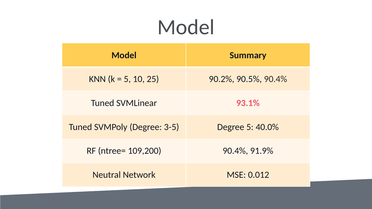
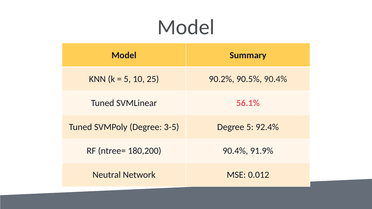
93.1%: 93.1% -> 56.1%
40.0%: 40.0% -> 92.4%
109,200: 109,200 -> 180,200
